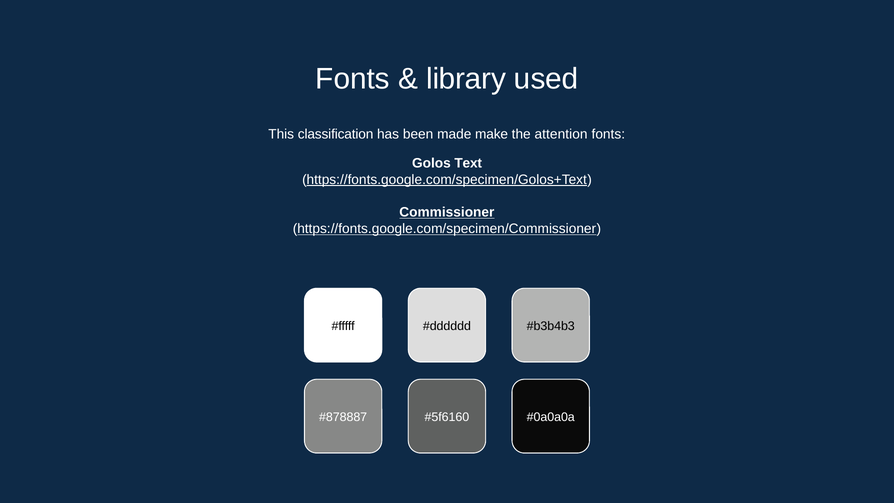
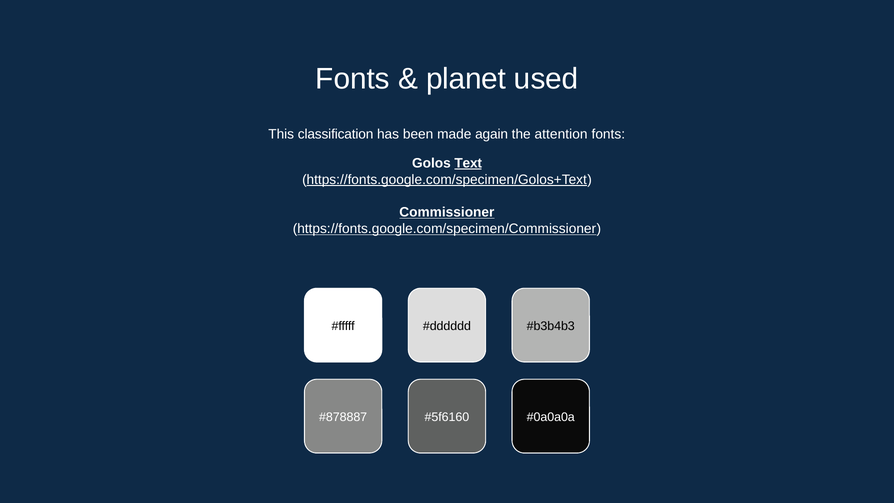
library: library -> planet
make: make -> again
Text underline: none -> present
